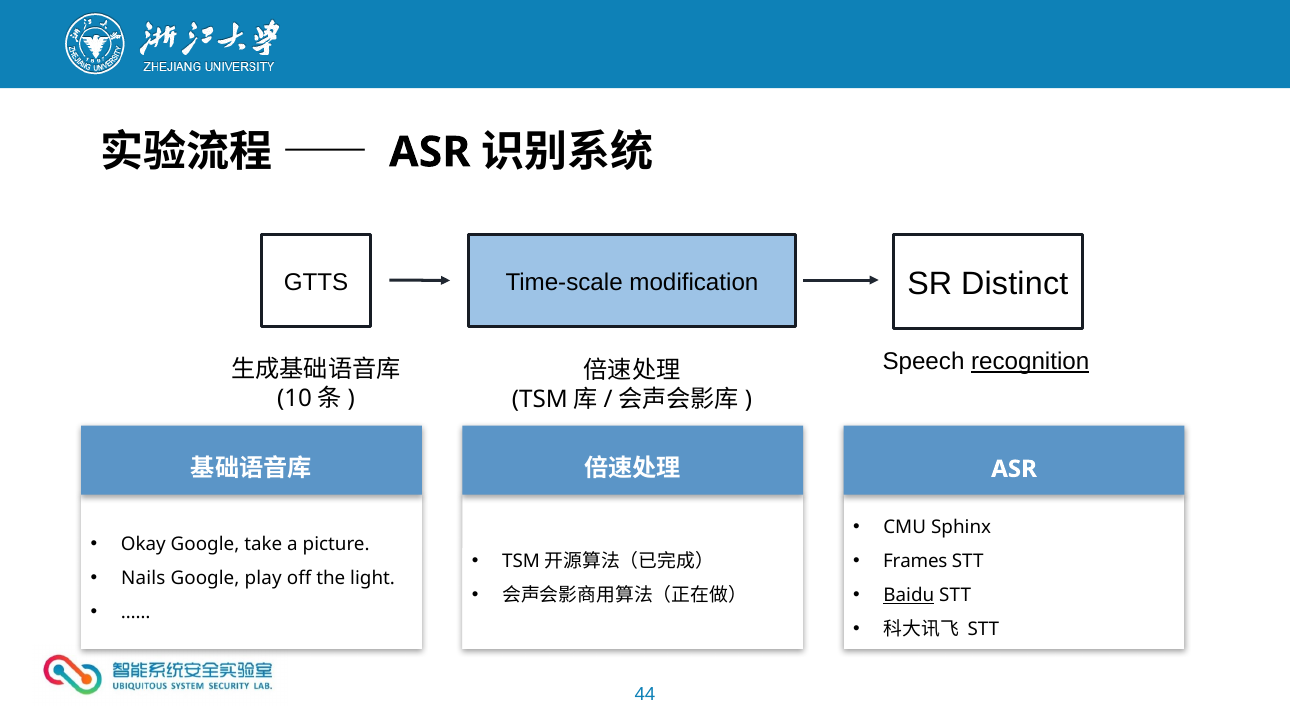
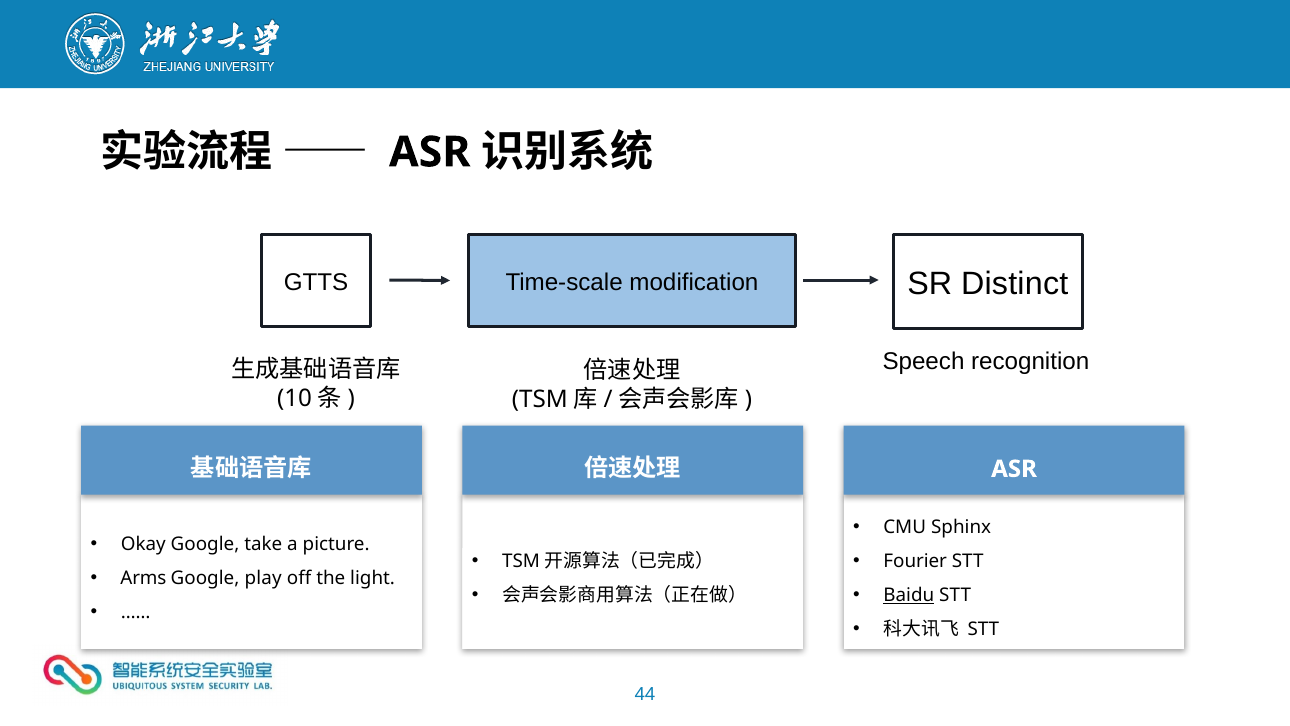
recognition underline: present -> none
Frames: Frames -> Fourier
Nails: Nails -> Arms
